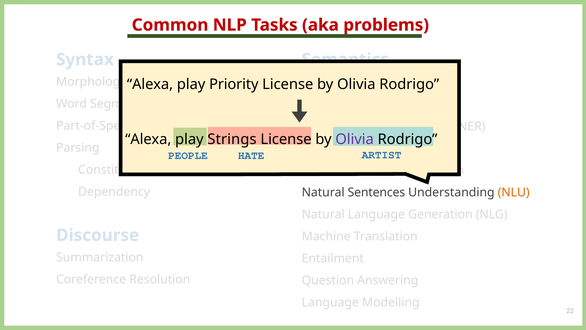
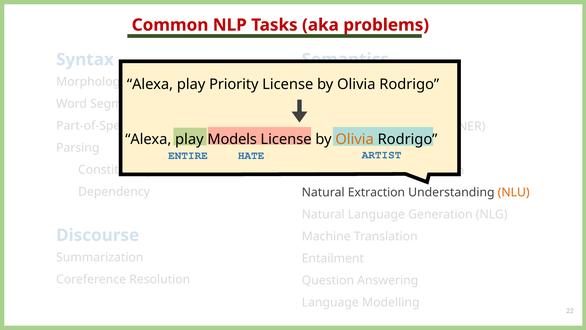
Strings: Strings -> Models
Olivia at (355, 139) colour: purple -> orange
PEOPLE: PEOPLE -> ENTIRE
Natural Sentences: Sentences -> Extraction
